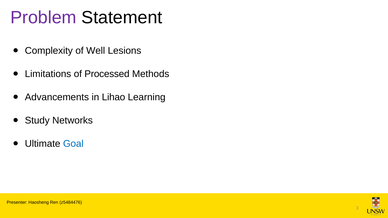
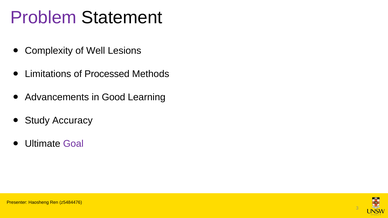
Lihao: Lihao -> Good
Networks: Networks -> Accuracy
Goal colour: blue -> purple
